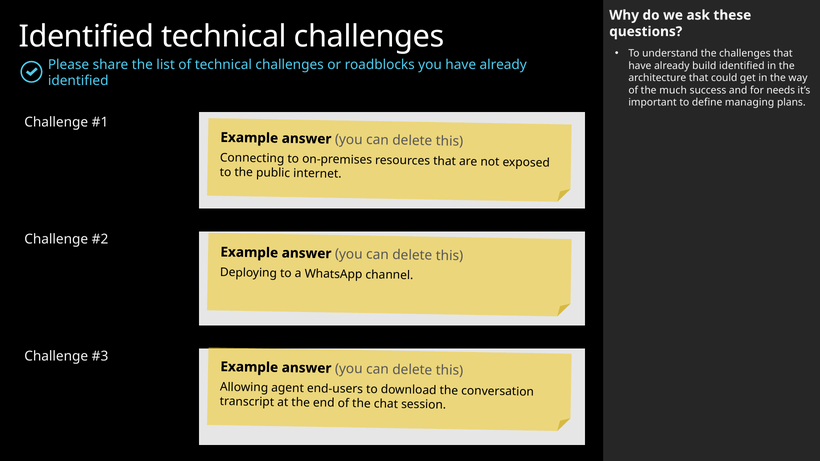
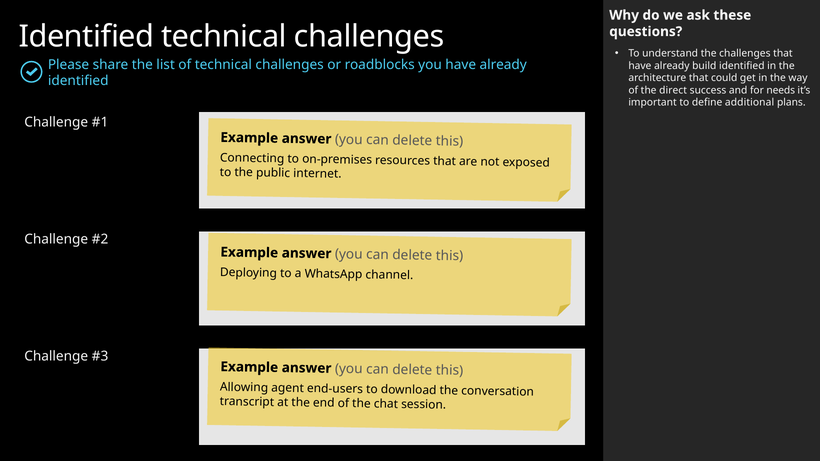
much: much -> direct
managing: managing -> additional
